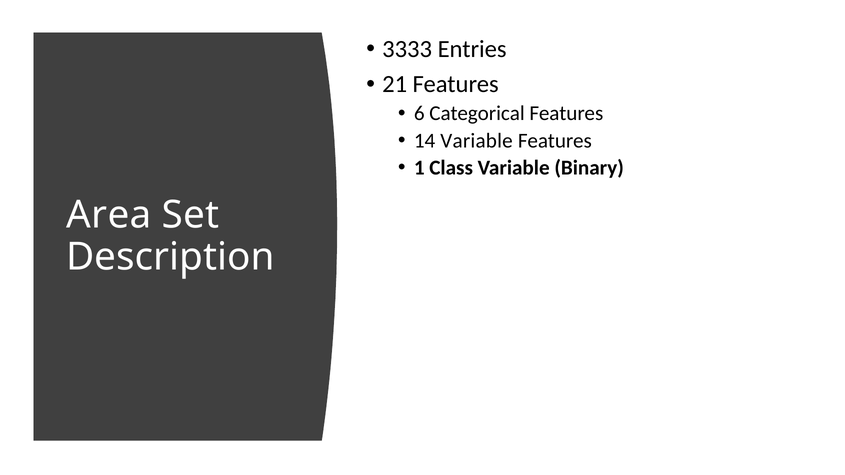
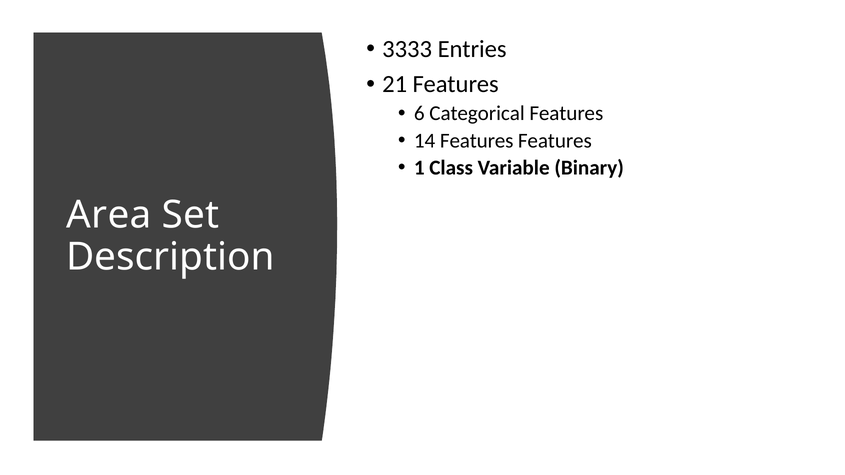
14 Variable: Variable -> Features
